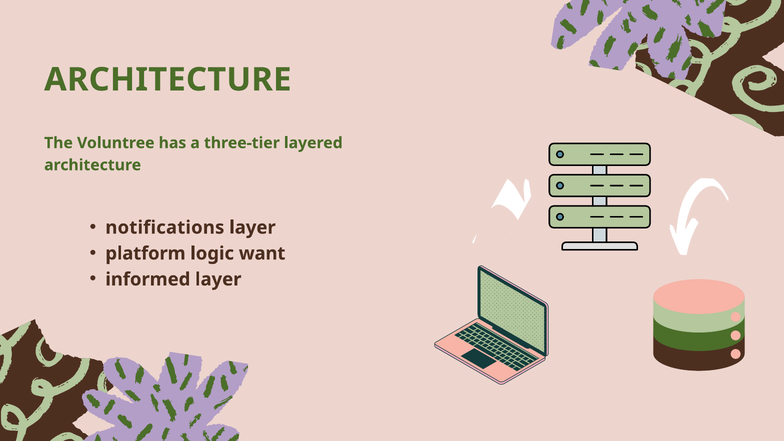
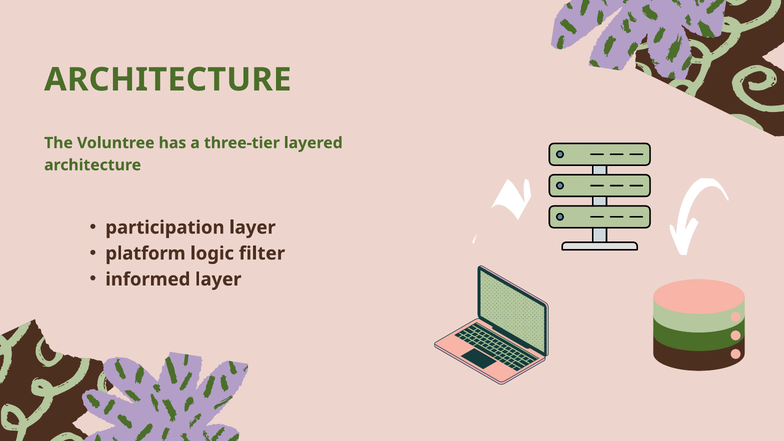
notifications: notifications -> participation
want: want -> filter
